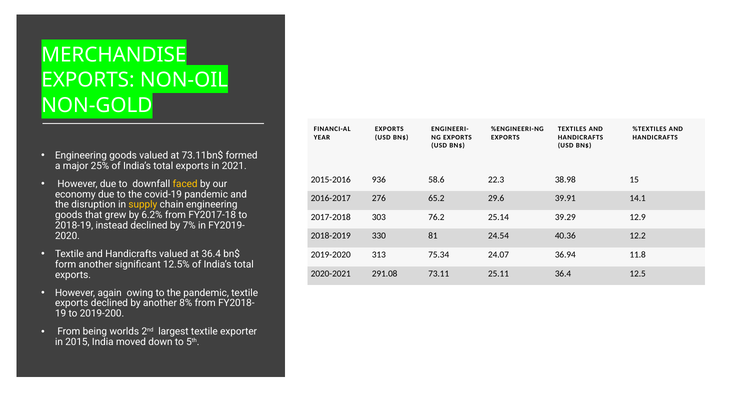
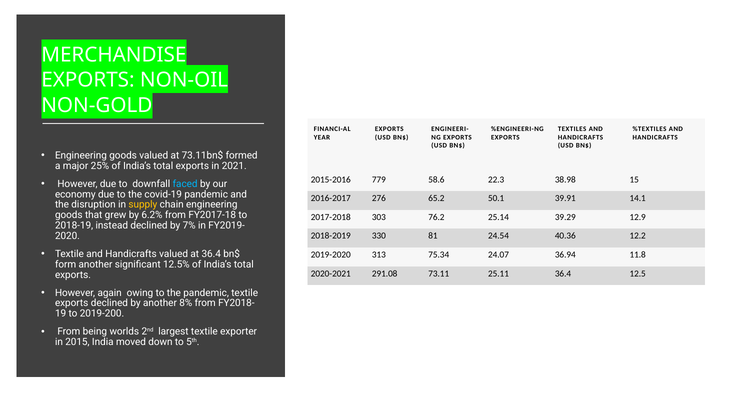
936: 936 -> 779
faced colour: yellow -> light blue
29.6: 29.6 -> 50.1
